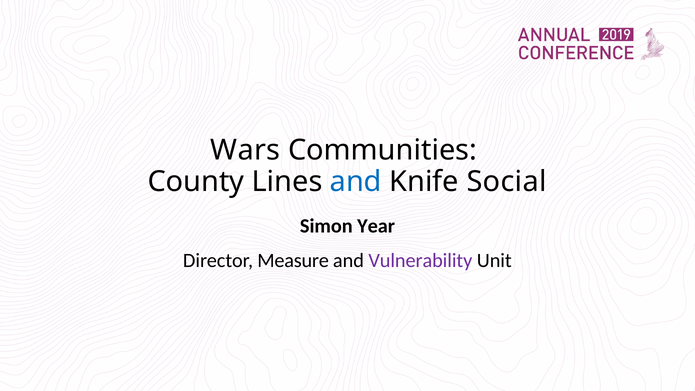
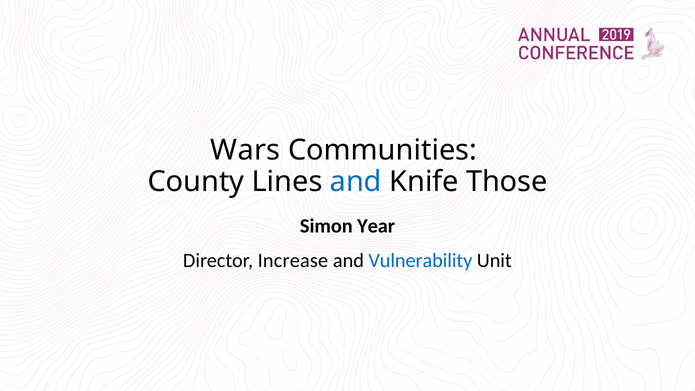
Social: Social -> Those
Measure: Measure -> Increase
Vulnerability colour: purple -> blue
